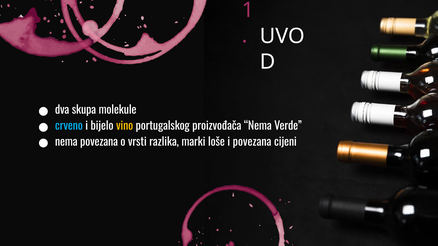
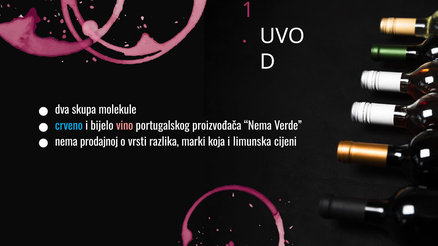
vino colour: yellow -> pink
nema povezana: povezana -> prodajnoj
loše: loše -> koja
i povezana: povezana -> limunska
